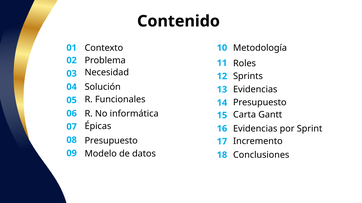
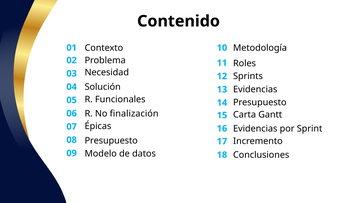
informática: informática -> finalización
